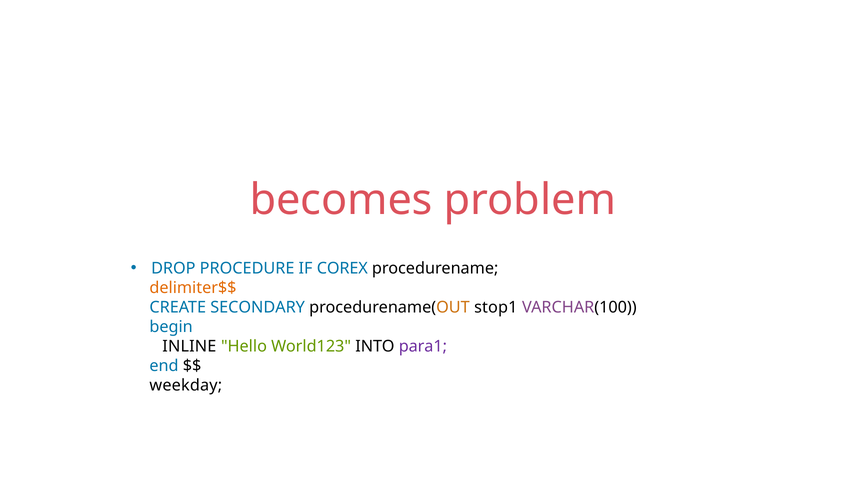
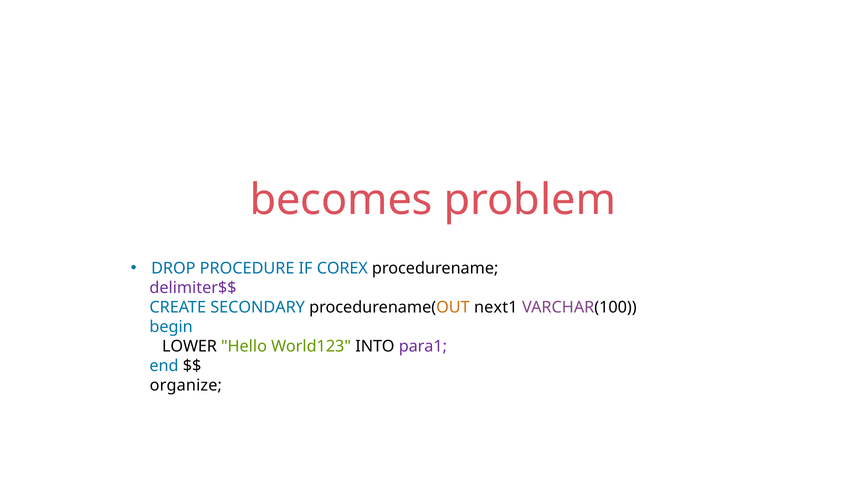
delimiter$$ colour: orange -> purple
stop1: stop1 -> next1
INLINE: INLINE -> LOWER
weekday: weekday -> organize
